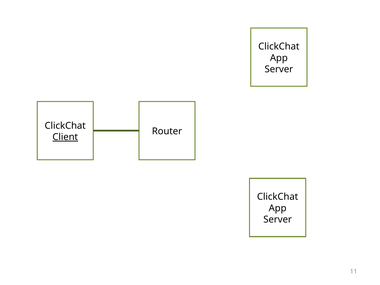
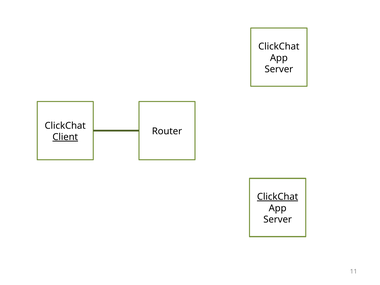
ClickChat at (278, 197) underline: none -> present
